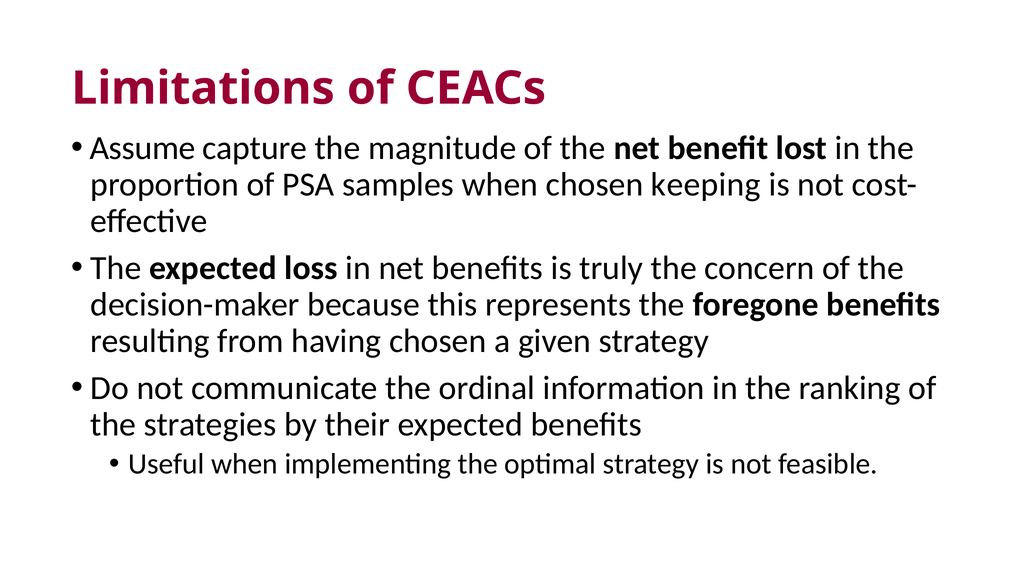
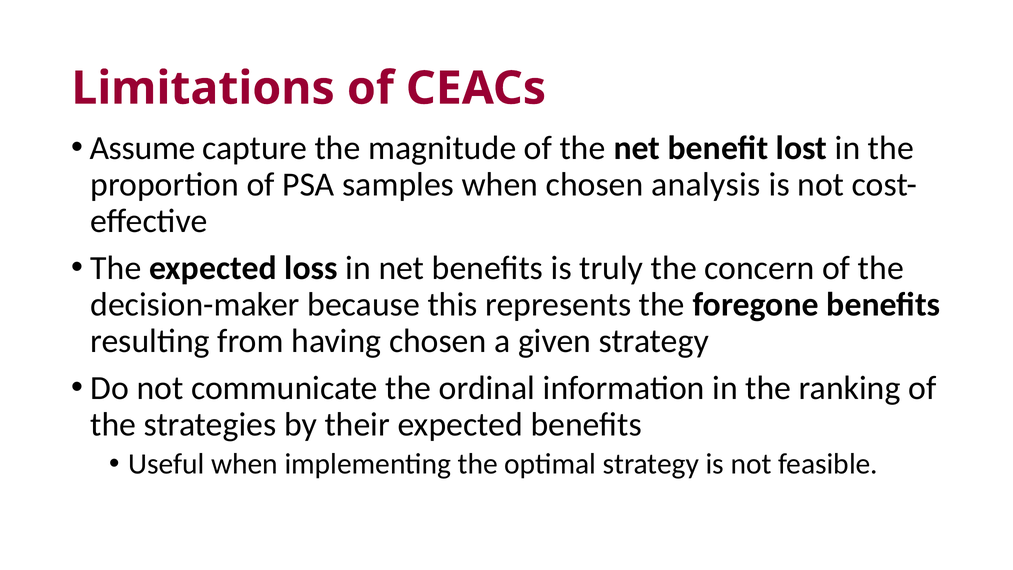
keeping: keeping -> analysis
